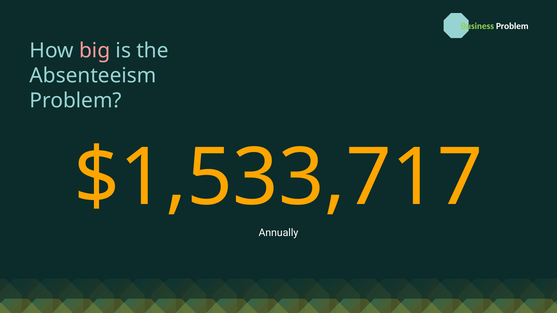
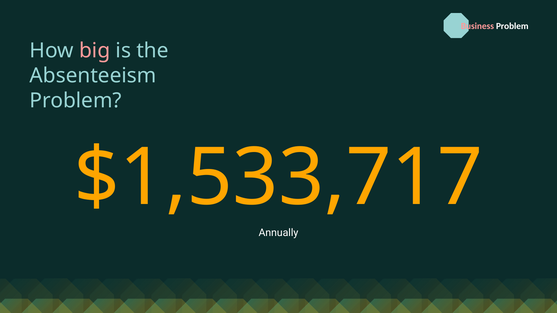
Business colour: light green -> pink
